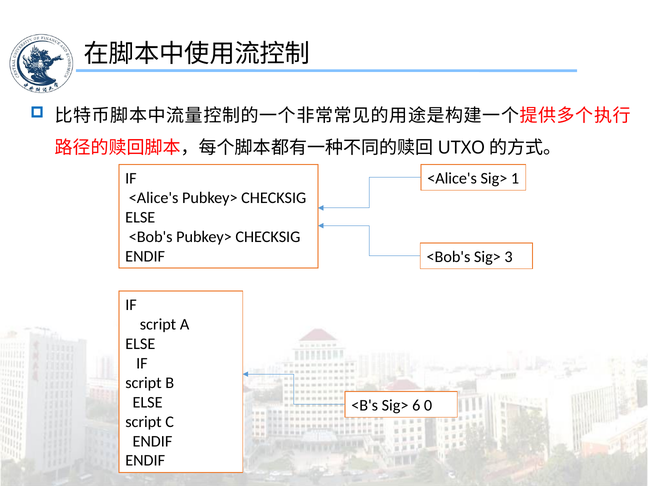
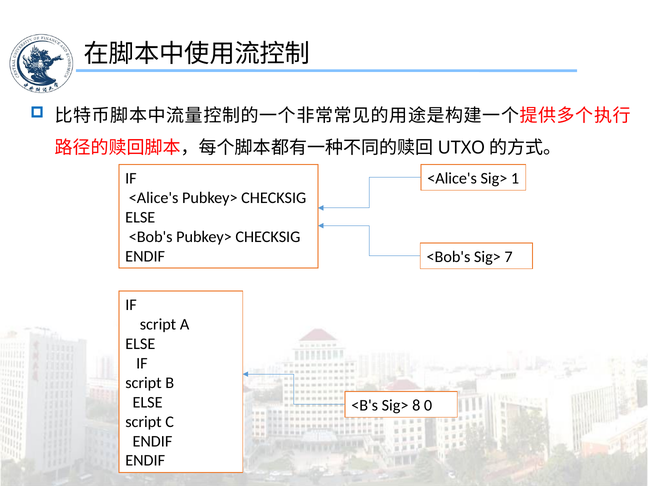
3: 3 -> 7
6: 6 -> 8
